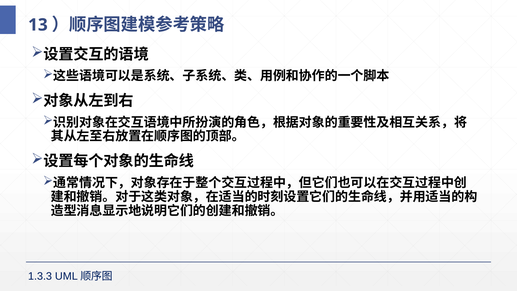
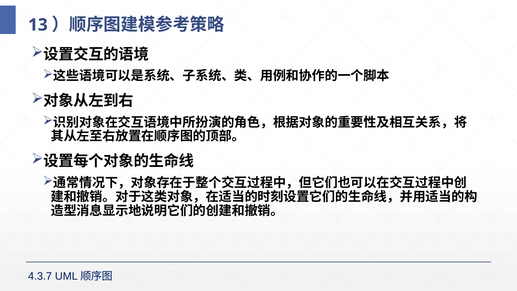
1.3.3: 1.3.3 -> 4.3.7
